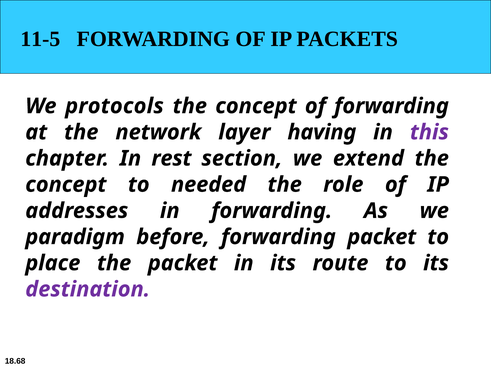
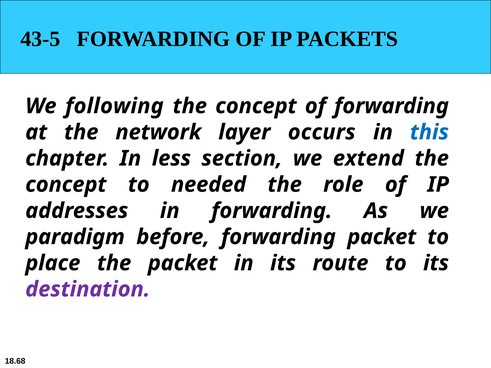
11-5: 11-5 -> 43-5
protocols: protocols -> following
having: having -> occurs
this colour: purple -> blue
rest: rest -> less
